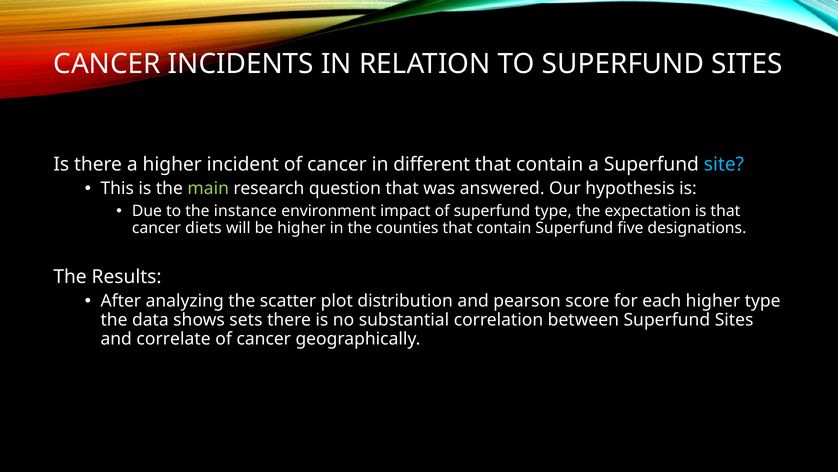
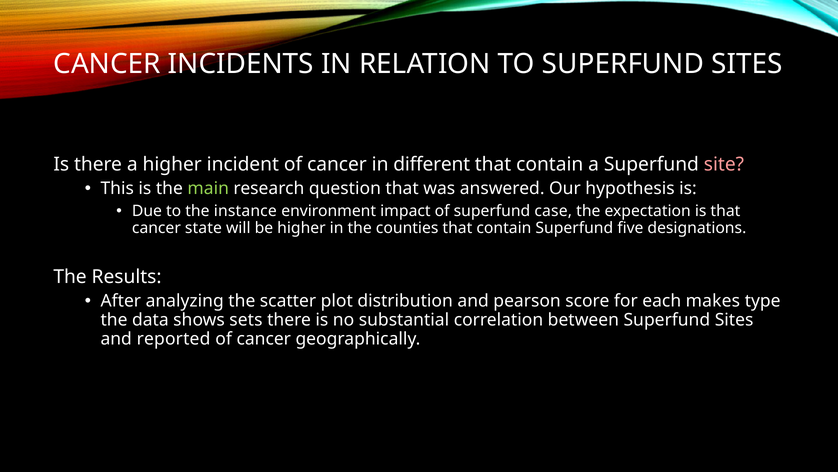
site colour: light blue -> pink
superfund type: type -> case
diets: diets -> state
each higher: higher -> makes
correlate: correlate -> reported
